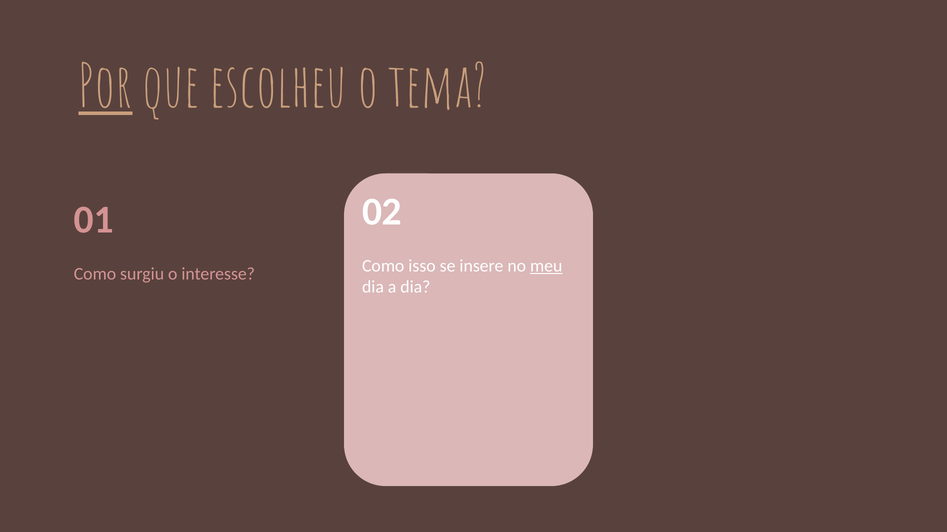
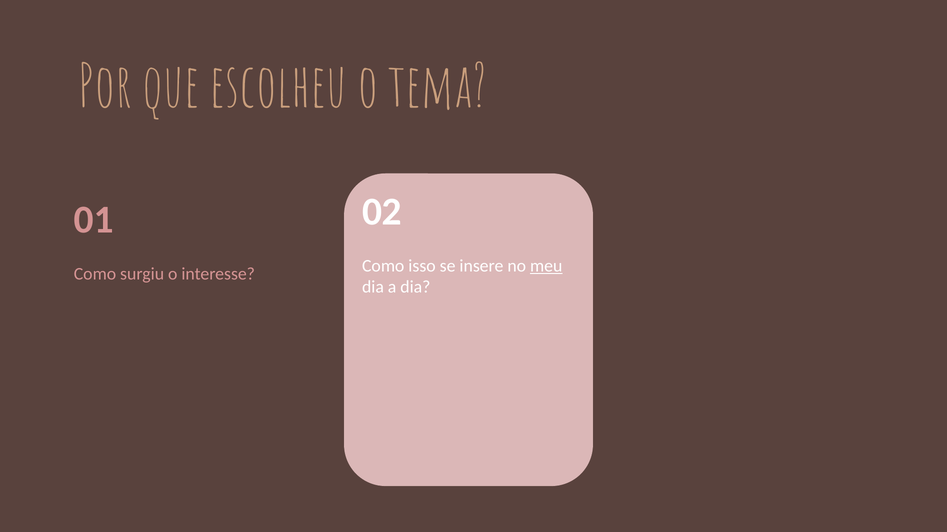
Por underline: present -> none
